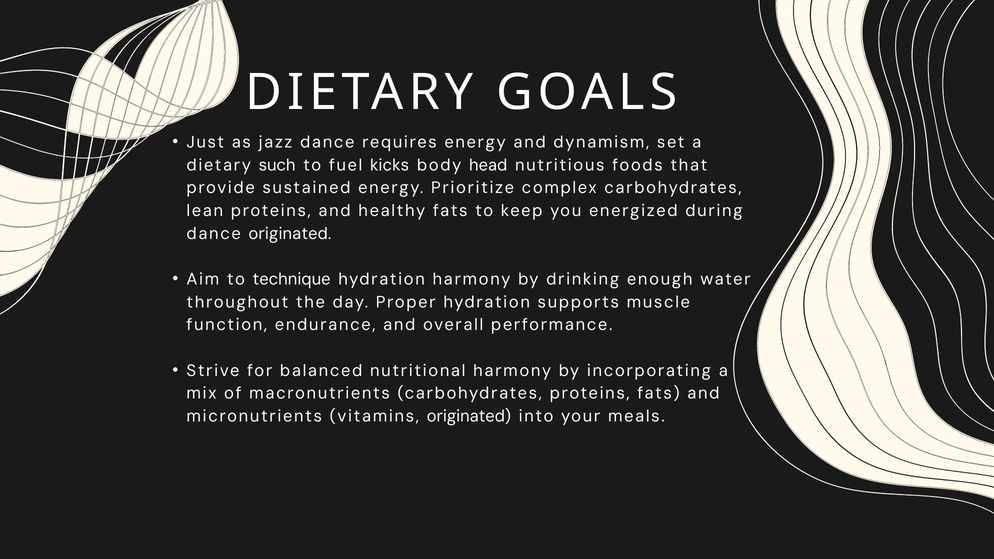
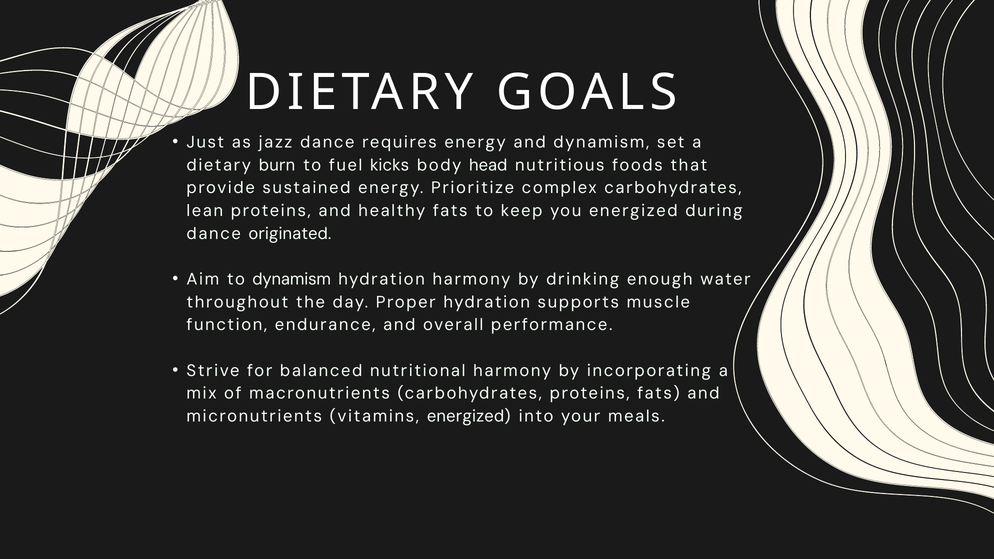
such: such -> burn
to technique: technique -> dynamism
vitamins originated: originated -> energized
